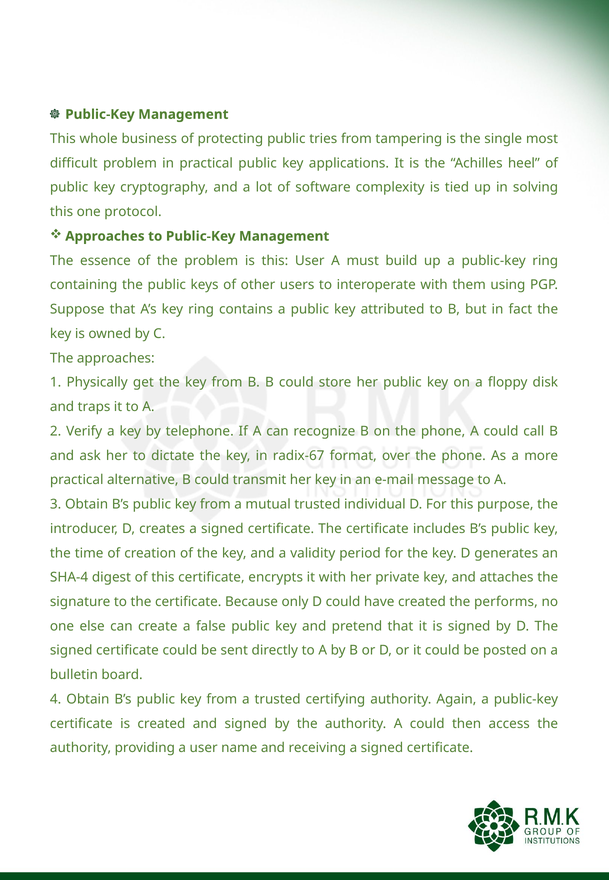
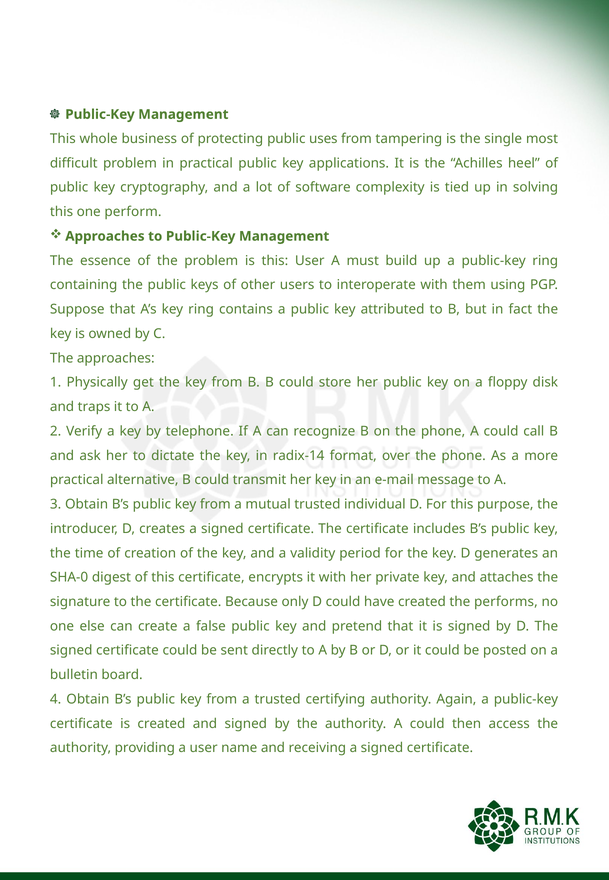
tries: tries -> uses
protocol: protocol -> perform
radix-67: radix-67 -> radix-14
SHA-4: SHA-4 -> SHA-0
